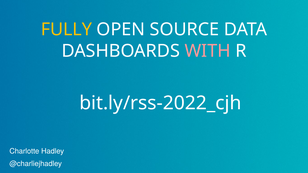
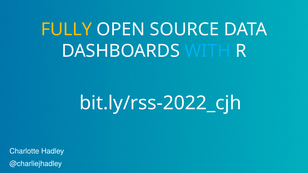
WITH colour: pink -> light blue
